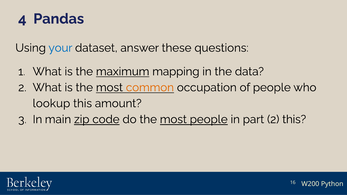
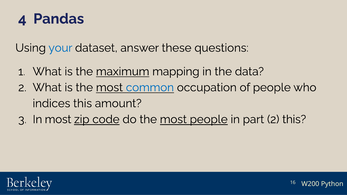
common colour: orange -> blue
lookup: lookup -> indices
In main: main -> most
